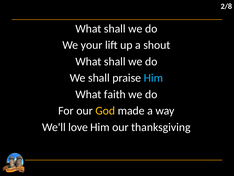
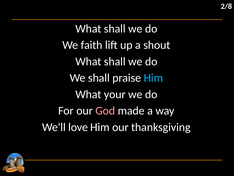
your: your -> faith
faith: faith -> your
God colour: yellow -> pink
